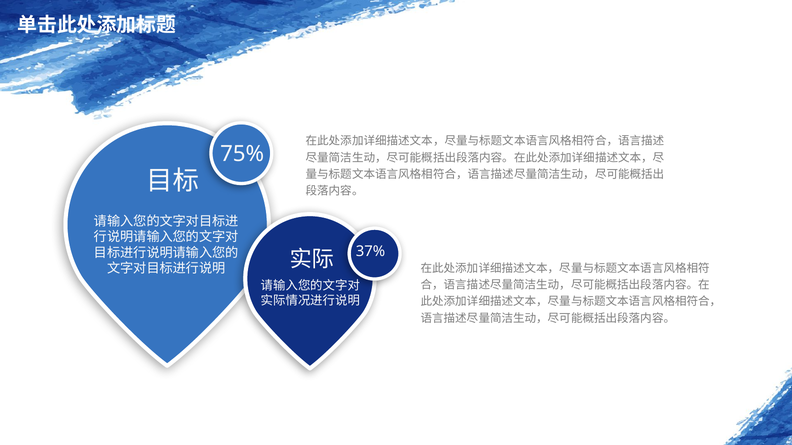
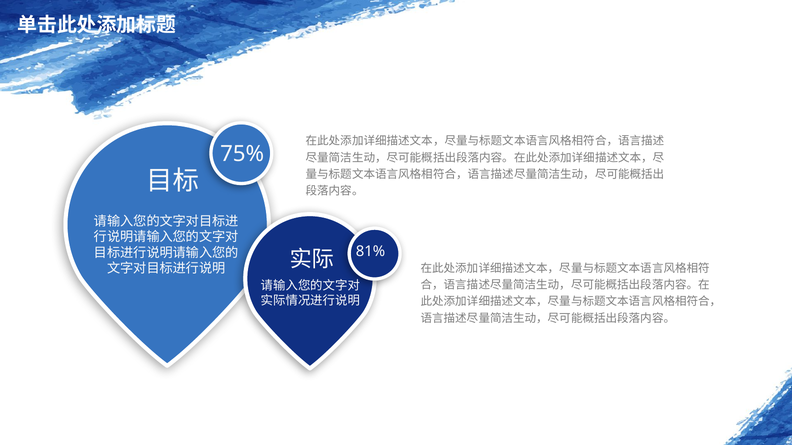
37%: 37% -> 81%
